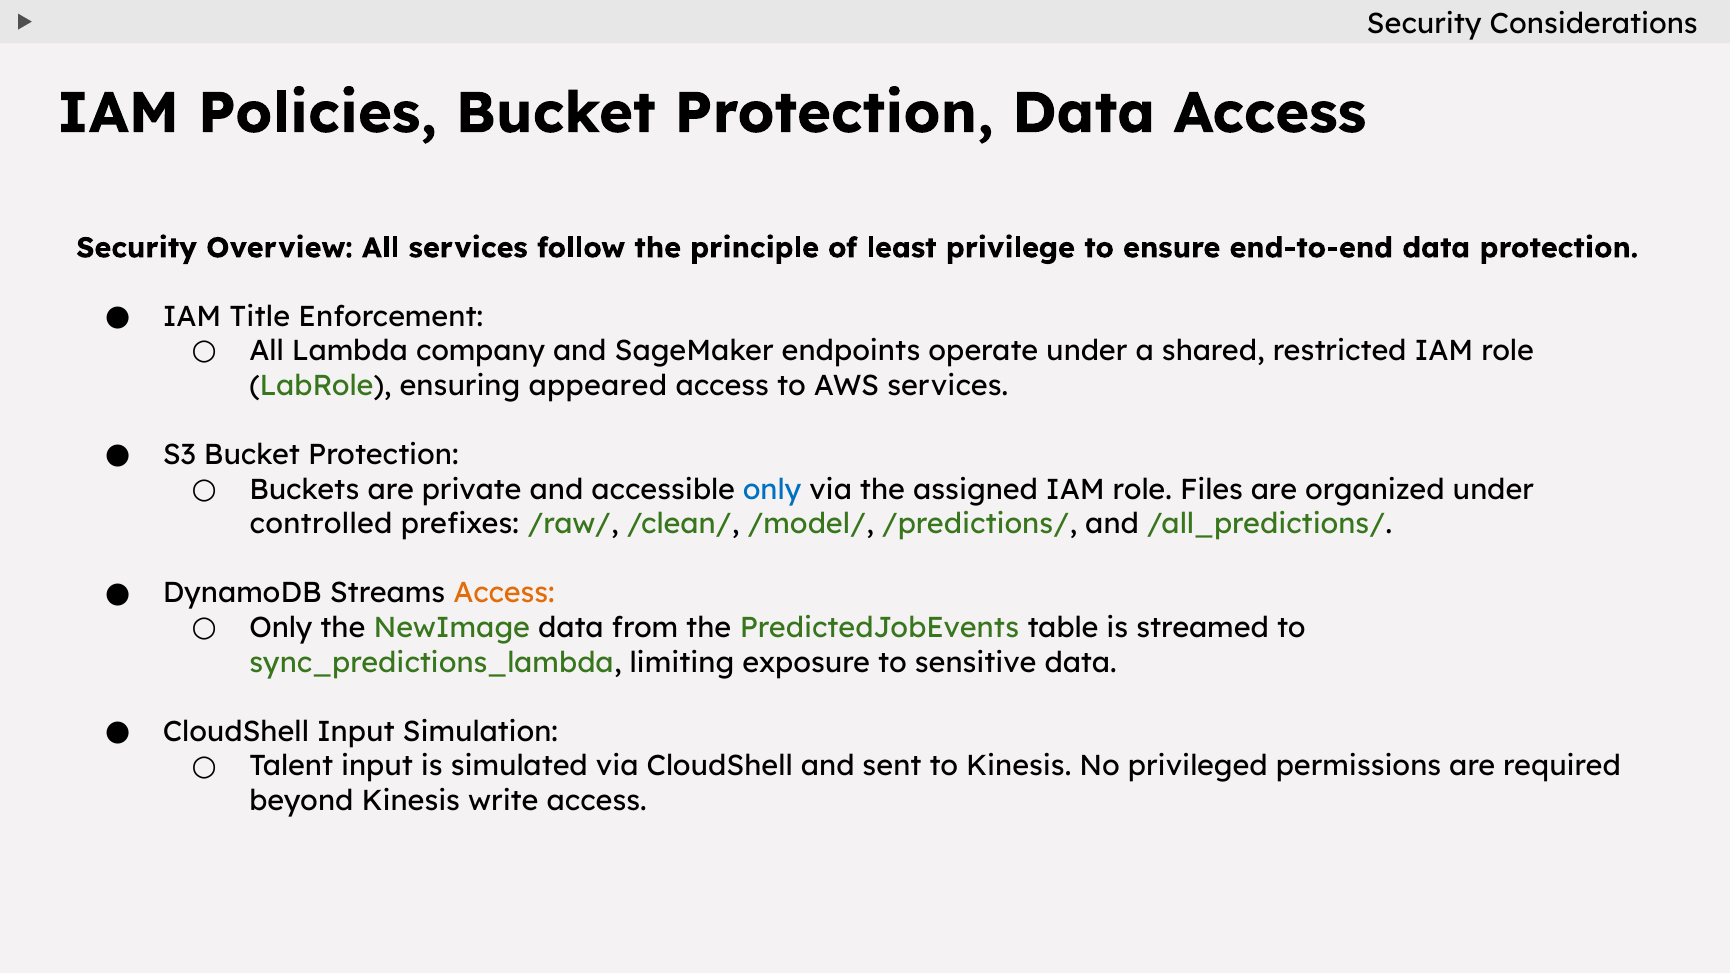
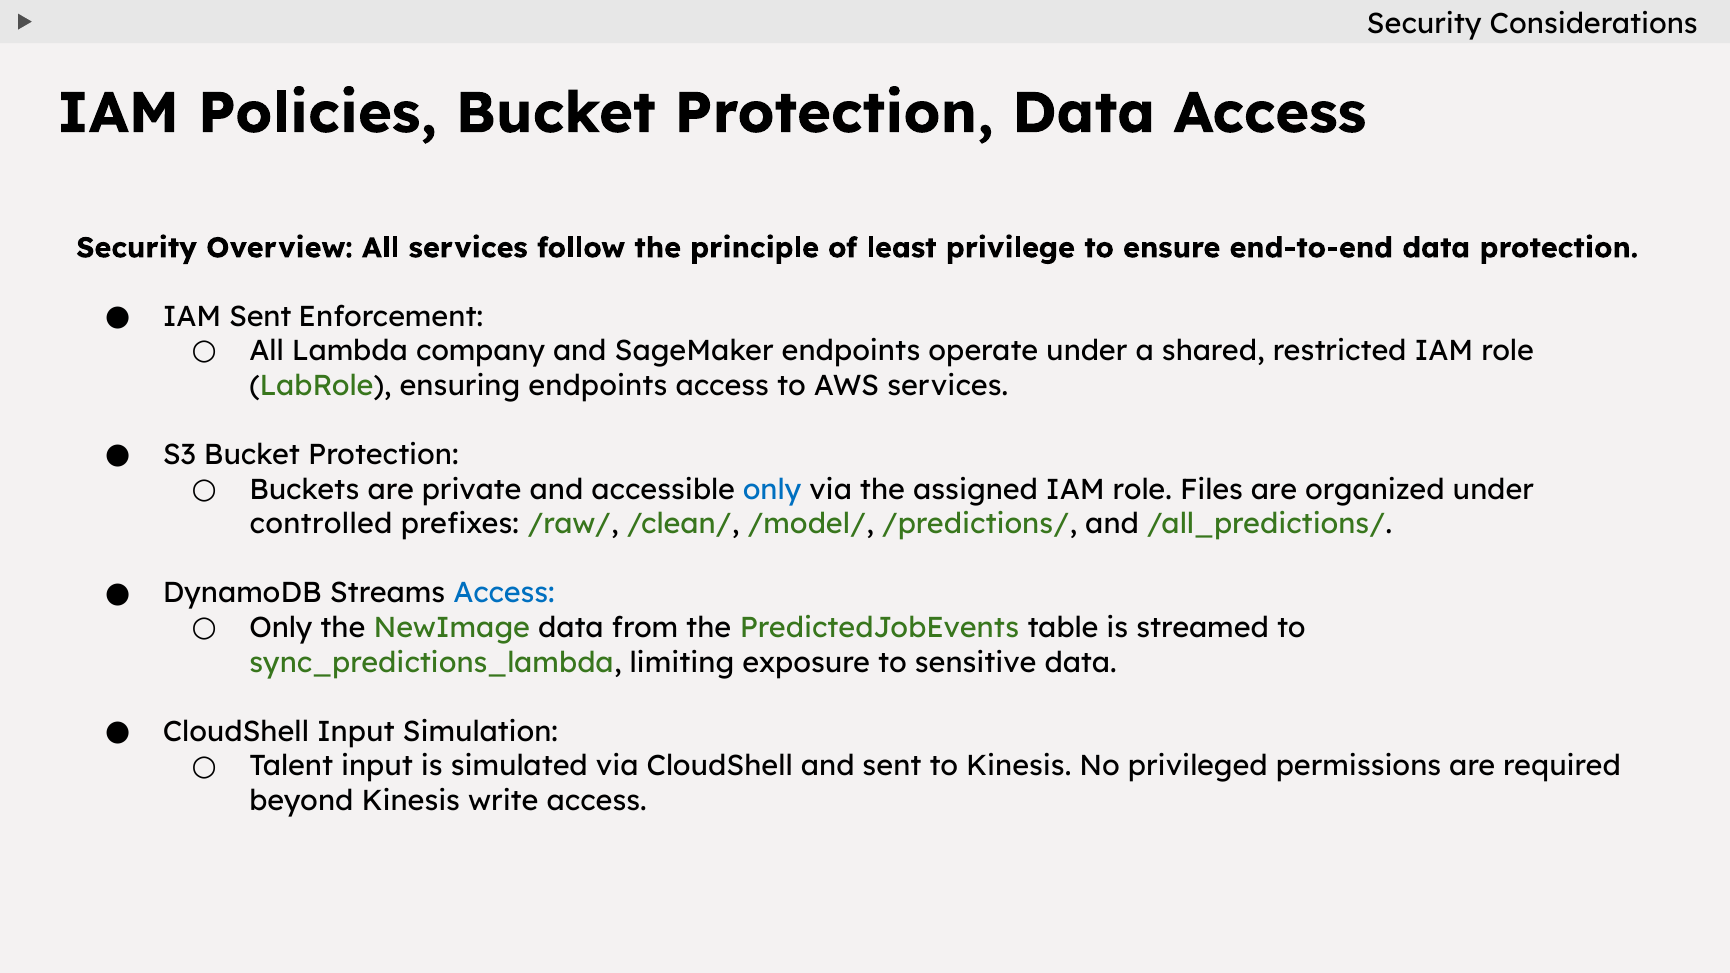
IAM Title: Title -> Sent
ensuring appeared: appeared -> endpoints
Access at (504, 593) colour: orange -> blue
